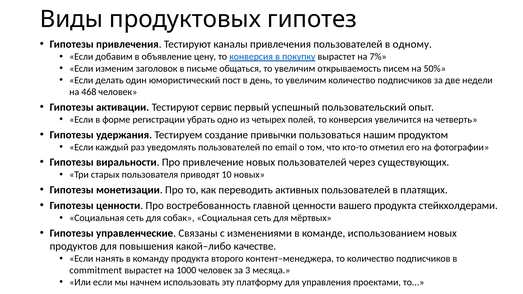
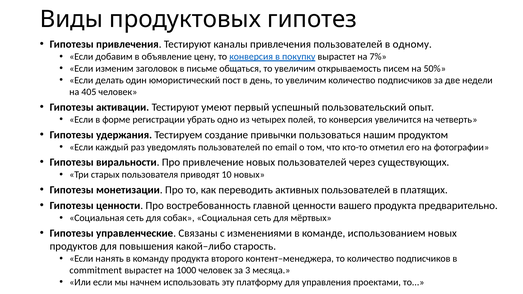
468: 468 -> 405
сервис: сервис -> умеют
стейкхолдерами: стейкхолдерами -> предварительно
качестве: качестве -> старость
